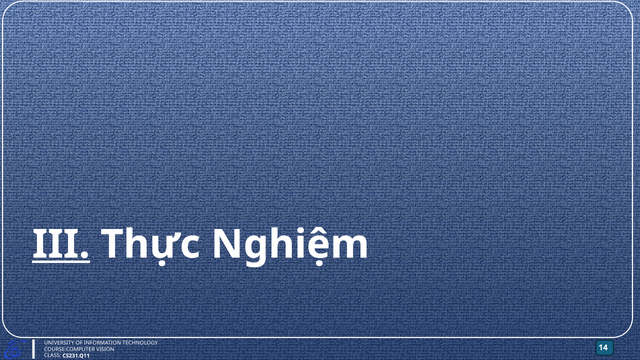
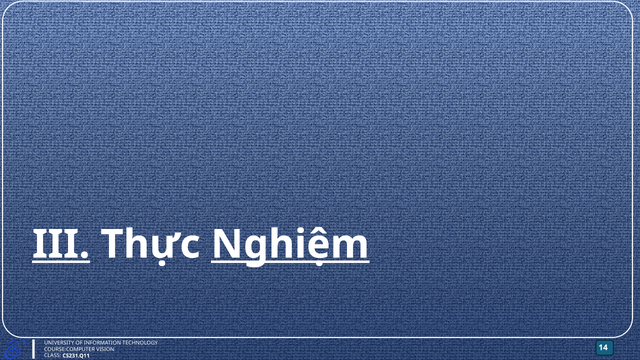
Nghiệm underline: none -> present
